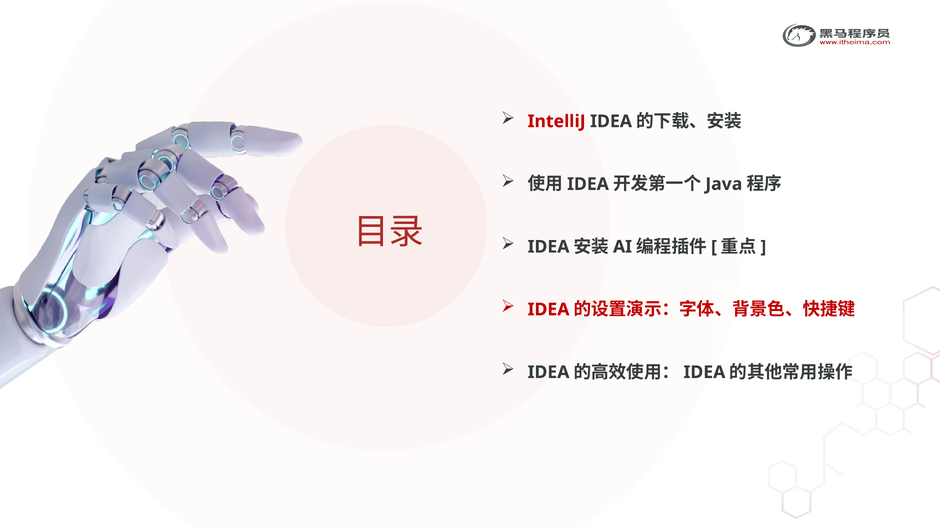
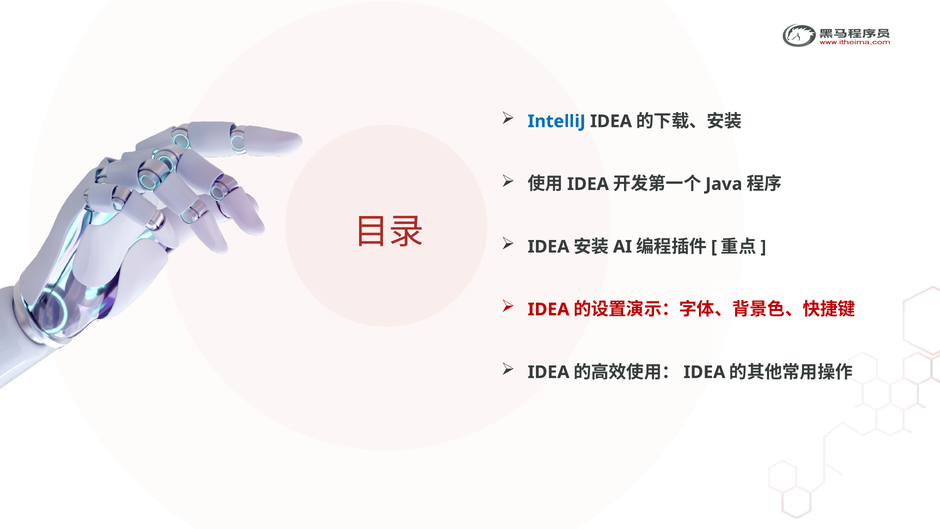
IntelliJ colour: red -> blue
